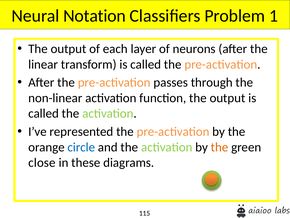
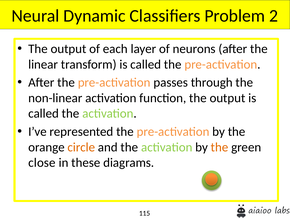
Notation: Notation -> Dynamic
1: 1 -> 2
circle colour: blue -> orange
